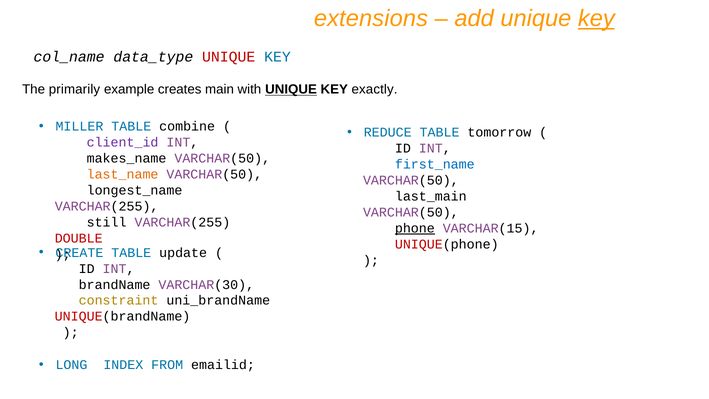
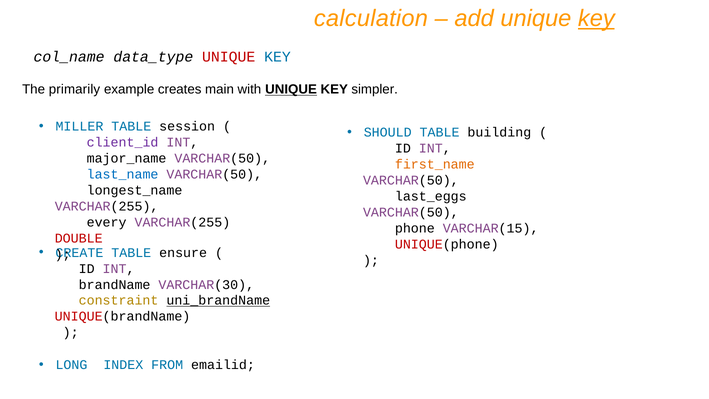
extensions: extensions -> calculation
exactly: exactly -> simpler
combine: combine -> session
REDUCE: REDUCE -> SHOULD
tomorrow: tomorrow -> building
makes_name: makes_name -> major_name
first_name colour: blue -> orange
last_name colour: orange -> blue
last_main: last_main -> last_eggs
still: still -> every
phone underline: present -> none
update: update -> ensure
uni_brandName underline: none -> present
